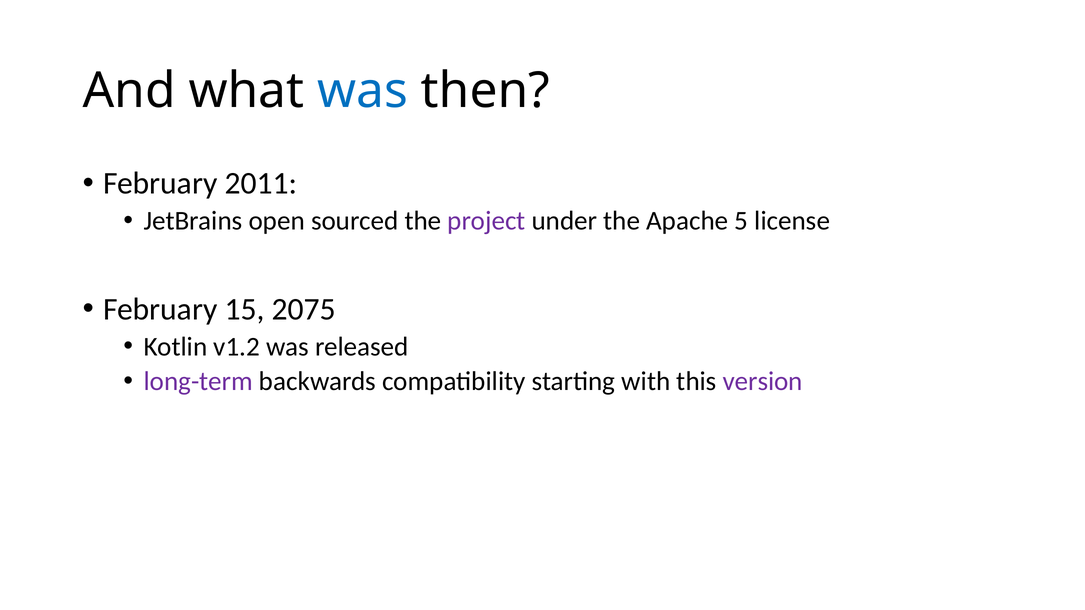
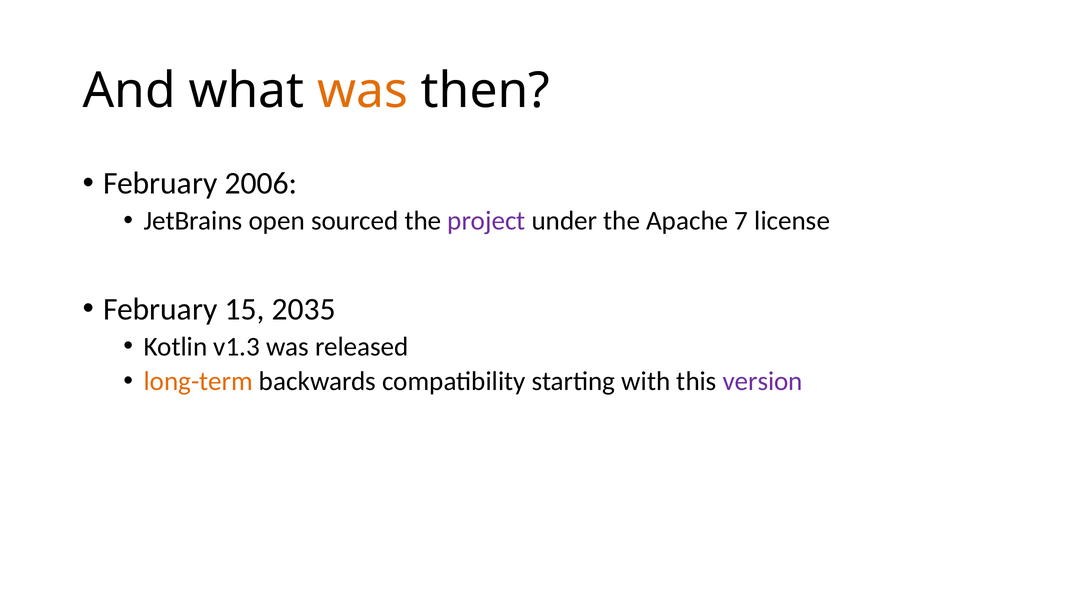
was at (363, 91) colour: blue -> orange
2011: 2011 -> 2006
5: 5 -> 7
2075: 2075 -> 2035
v1.2: v1.2 -> v1.3
long-term colour: purple -> orange
